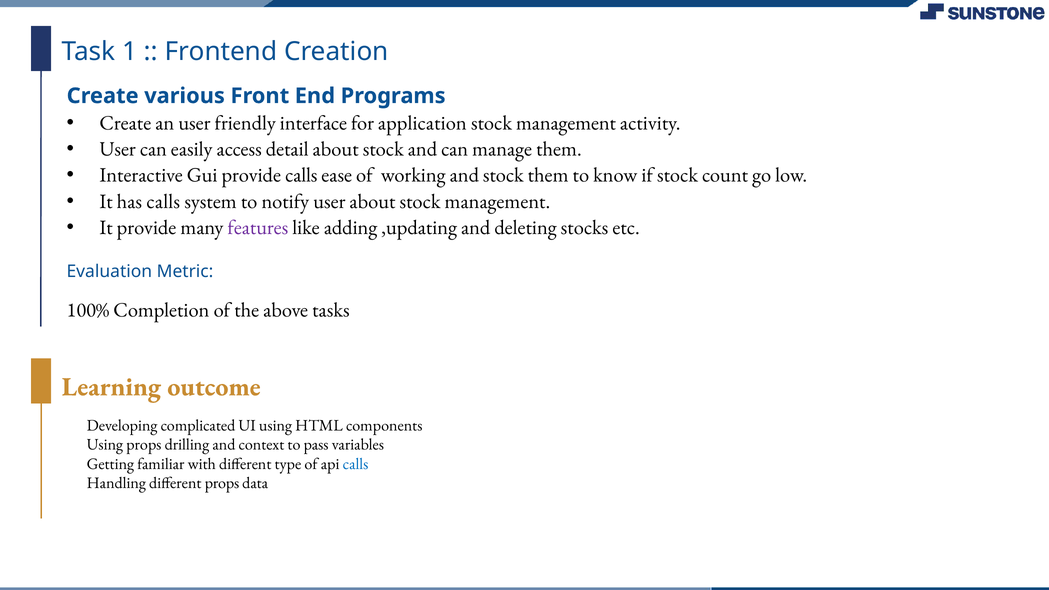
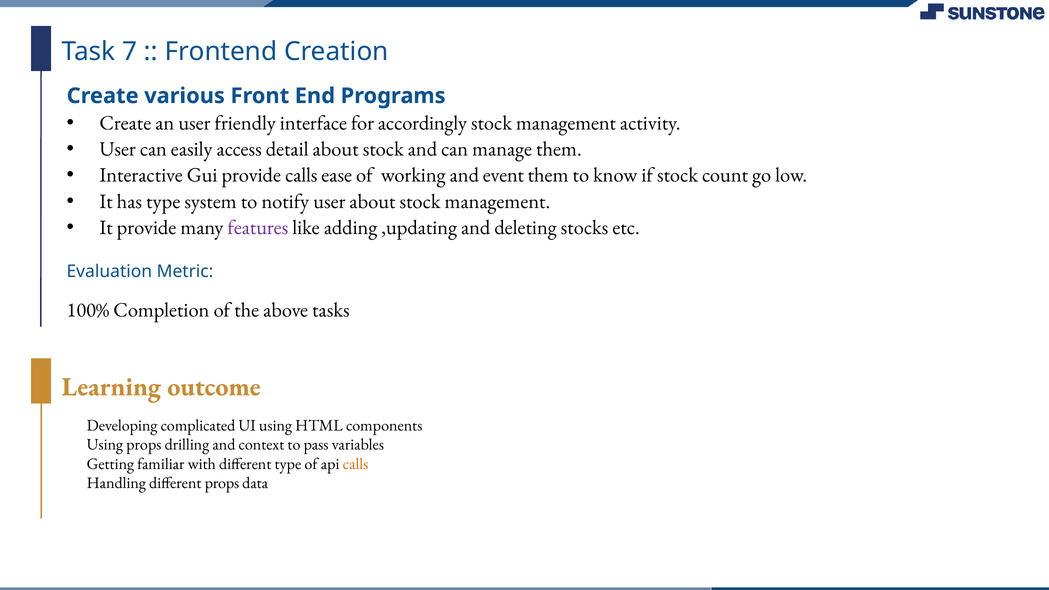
1: 1 -> 7
application: application -> accordingly
and stock: stock -> event
has calls: calls -> type
calls at (355, 464) colour: blue -> orange
